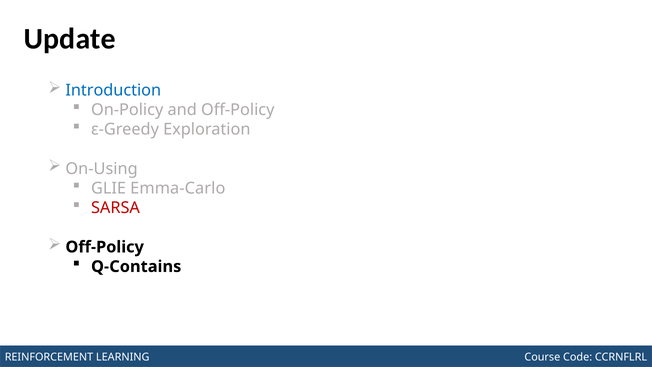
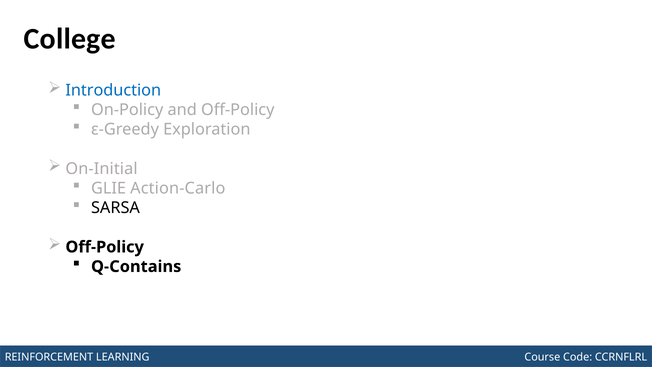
Update at (70, 39): Update -> College
On-Using: On-Using -> On-Initial
Emma-Carlo: Emma-Carlo -> Action-Carlo
SARSA colour: red -> black
